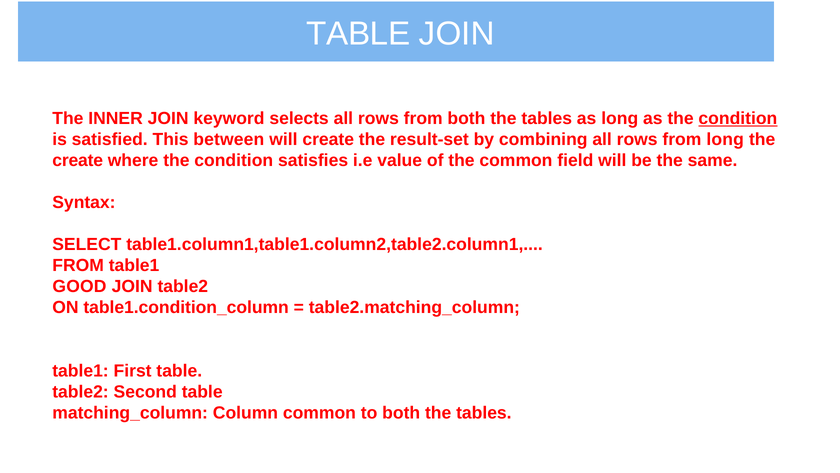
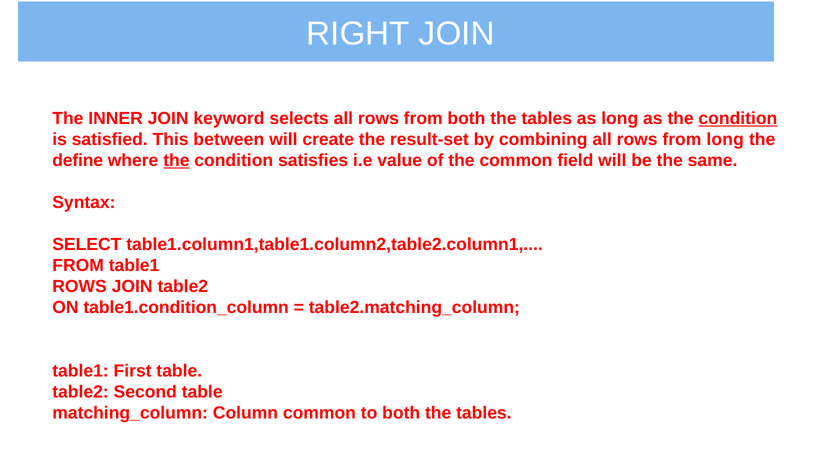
TABLE at (358, 34): TABLE -> RIGHT
create at (78, 160): create -> define
the at (176, 160) underline: none -> present
GOOD at (79, 286): GOOD -> ROWS
